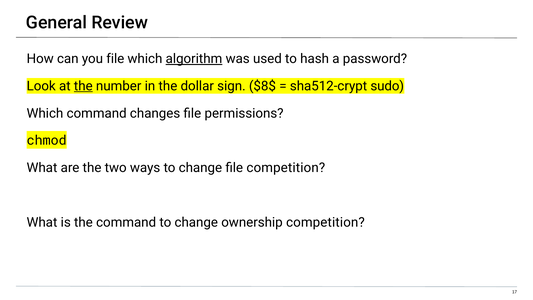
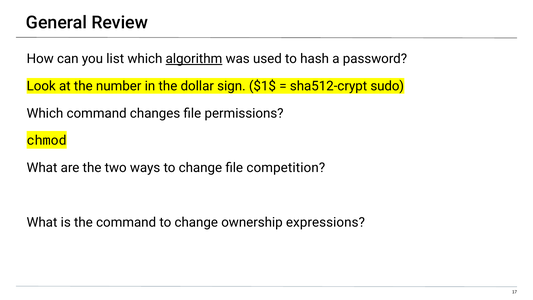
you file: file -> list
the at (83, 86) underline: present -> none
$8$: $8$ -> $1$
ownership competition: competition -> expressions
